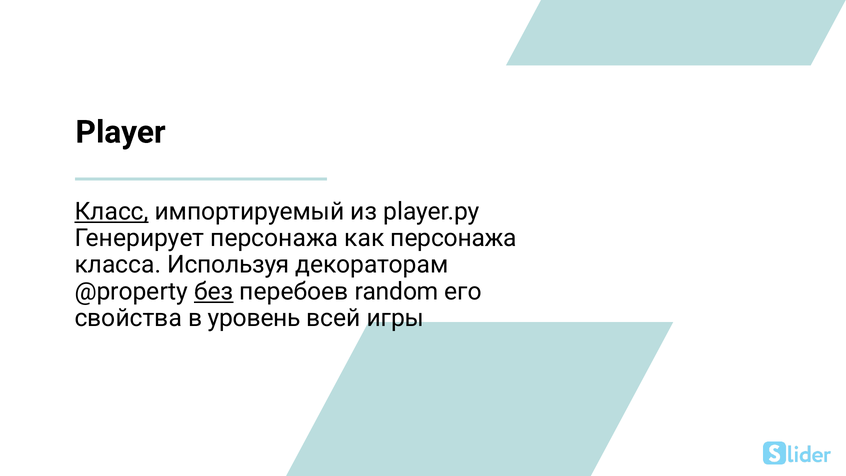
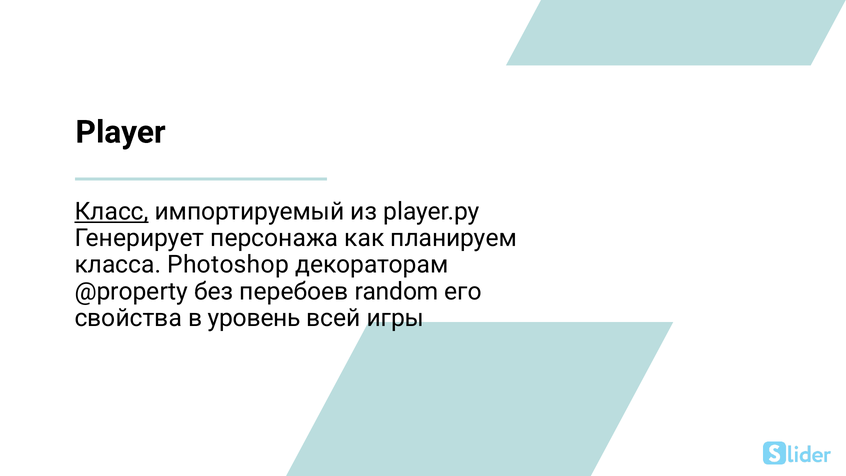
как персонажа: персонажа -> планируем
Используя: Используя -> Photoshop
без underline: present -> none
